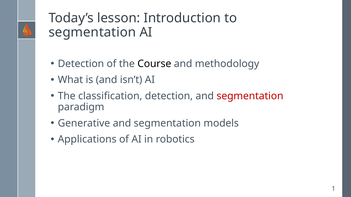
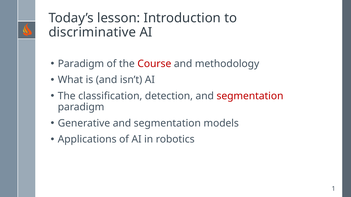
segmentation at (92, 32): segmentation -> discriminative
Detection at (81, 64): Detection -> Paradigm
Course colour: black -> red
